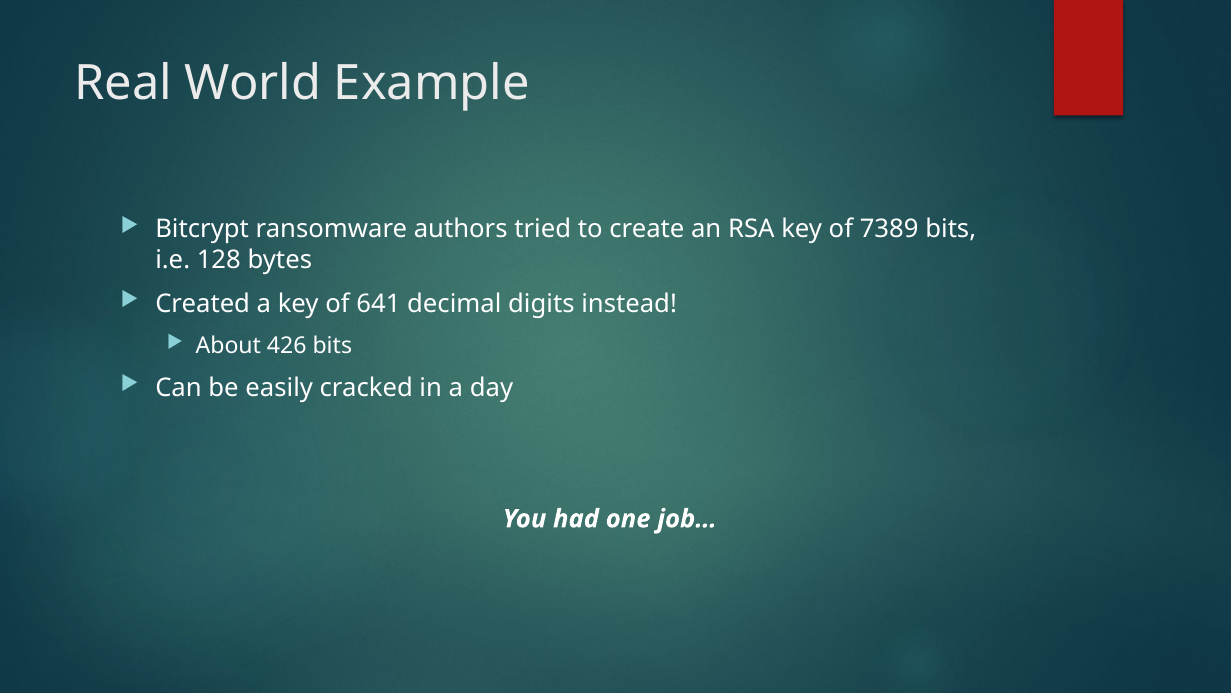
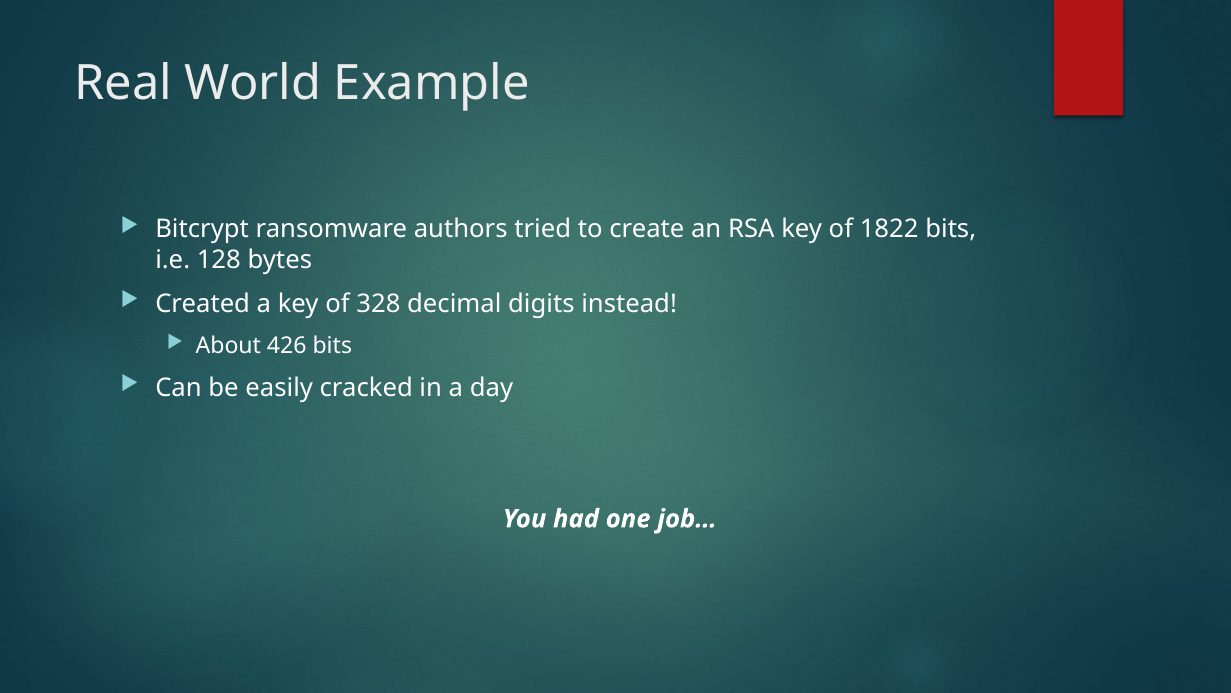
7389: 7389 -> 1822
641: 641 -> 328
